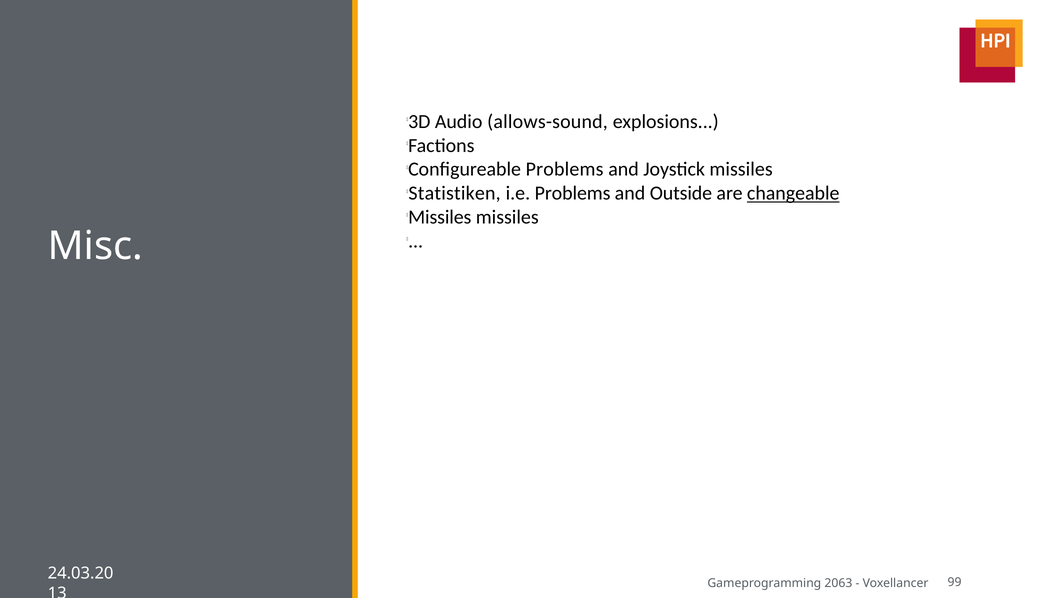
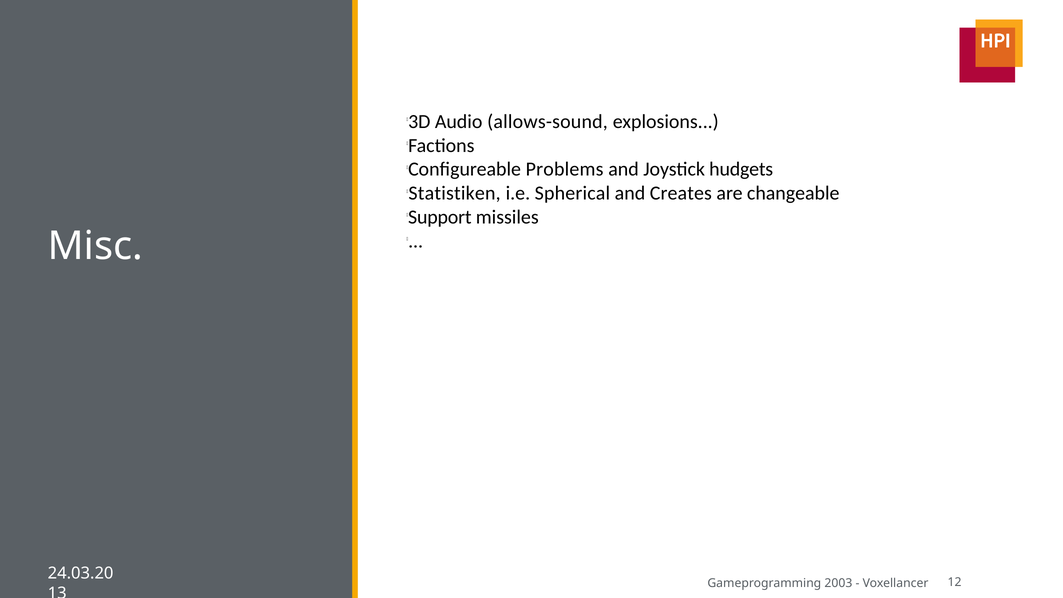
Joystick missiles: missiles -> hudgets
i.e Problems: Problems -> Spherical
Outside: Outside -> Creates
changeable underline: present -> none
Missiles at (440, 217): Missiles -> Support
2063: 2063 -> 2003
99: 99 -> 12
